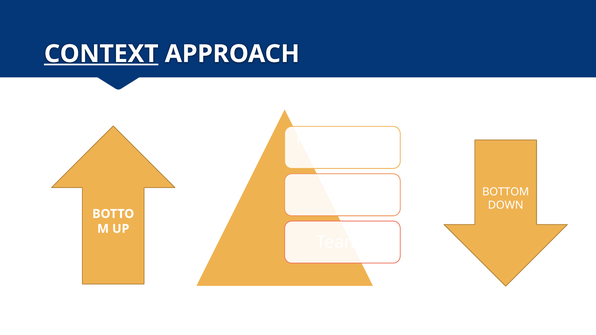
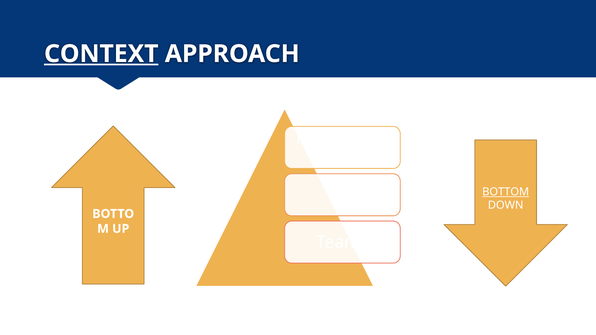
BOTTOM underline: none -> present
